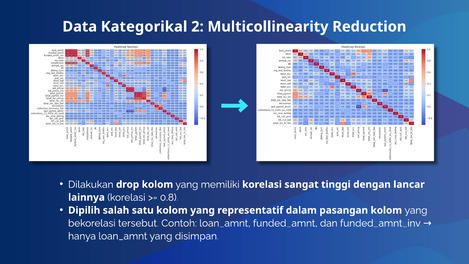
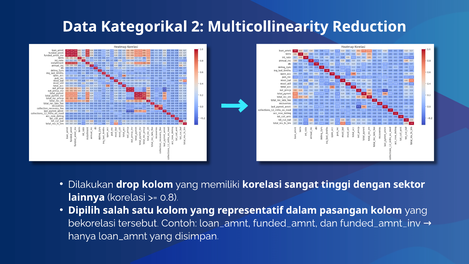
lancar: lancar -> sektor
